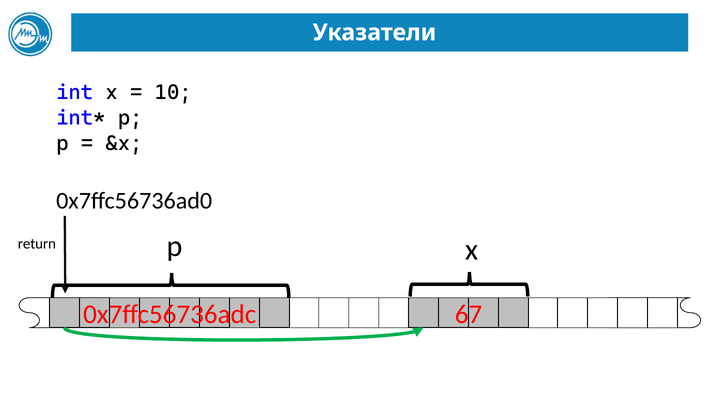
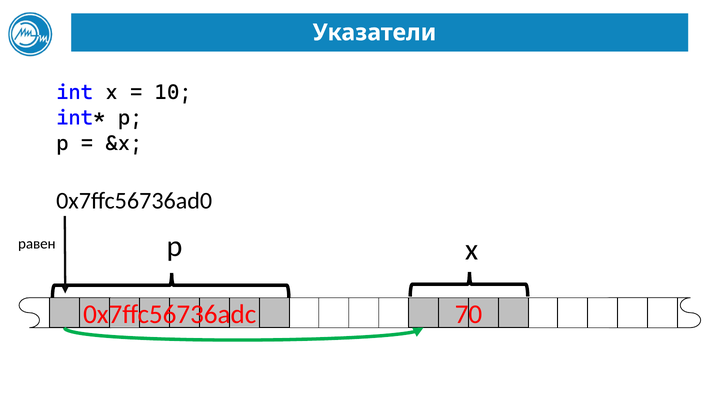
return: return -> равен
67: 67 -> 70
